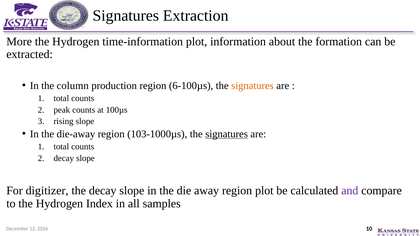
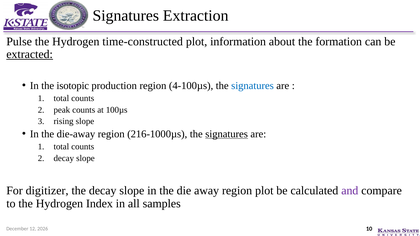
More: More -> Pulse
time-information: time-information -> time-constructed
extracted underline: none -> present
column: column -> isotopic
6-100µs: 6-100µs -> 4-100µs
signatures at (253, 86) colour: orange -> blue
103-1000µs: 103-1000µs -> 216-1000µs
